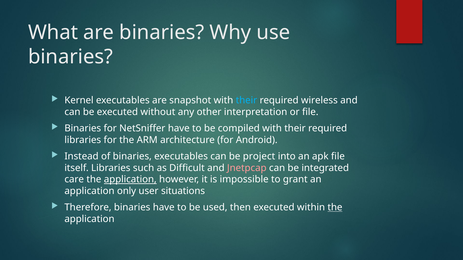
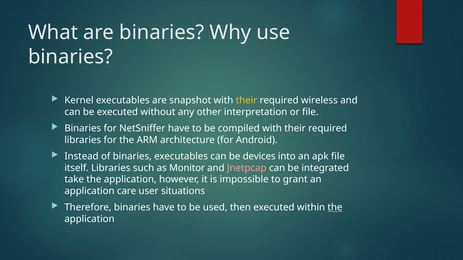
their at (246, 101) colour: light blue -> yellow
project: project -> devices
Difficult: Difficult -> Monitor
care: care -> take
application at (130, 180) underline: present -> none
only: only -> care
